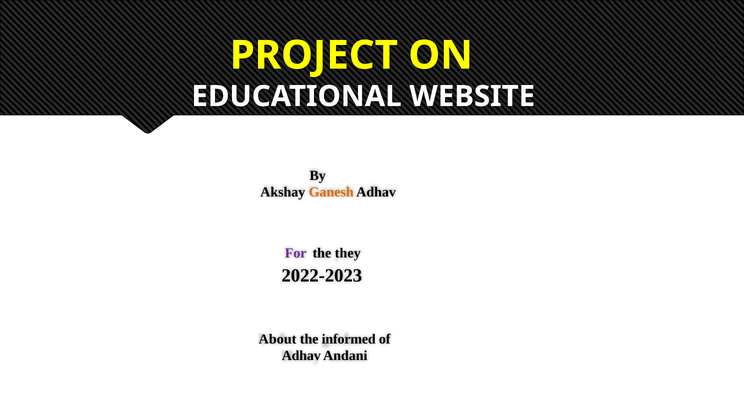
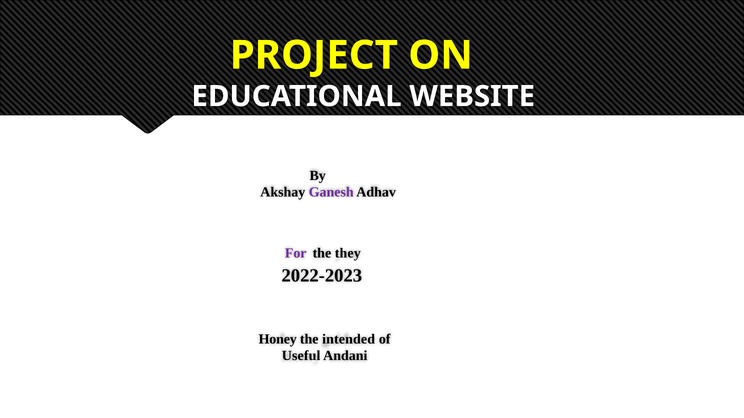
Ganesh colour: orange -> purple
About: About -> Honey
informed: informed -> intended
Adhav at (301, 356): Adhav -> Useful
